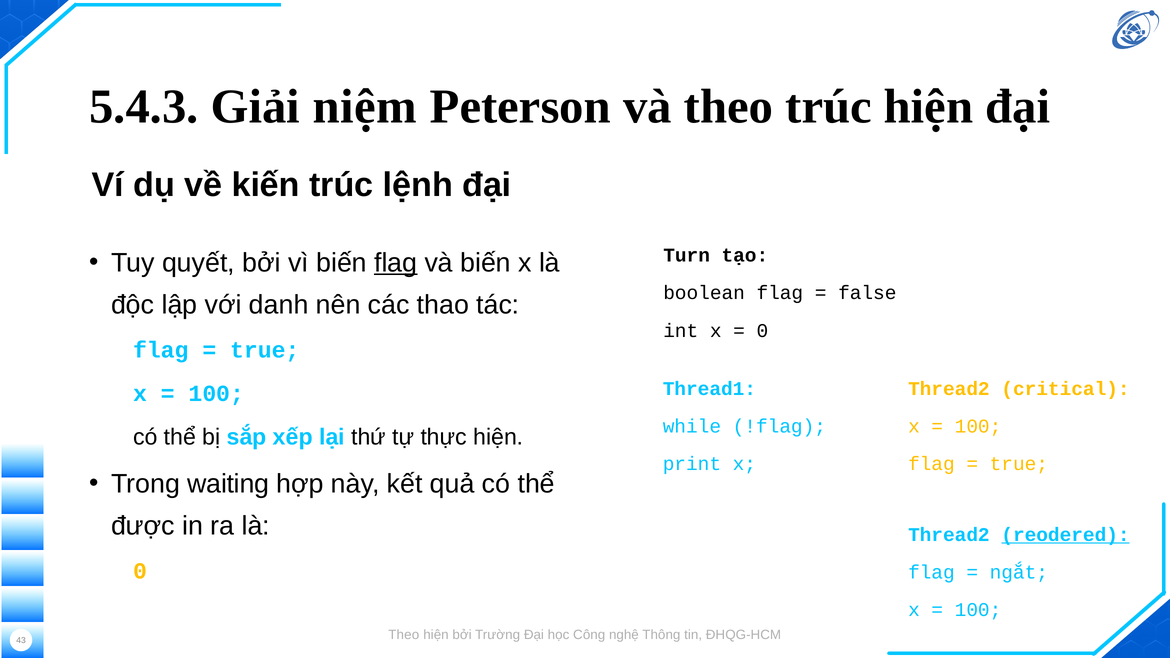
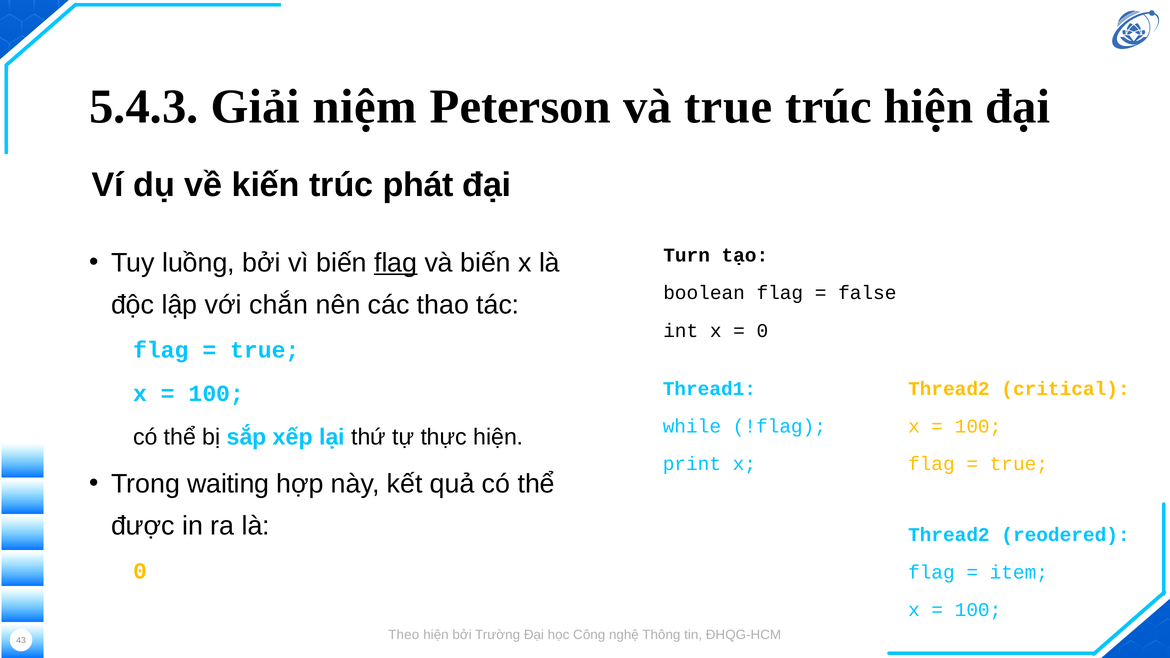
và theo: theo -> true
lệnh: lệnh -> phát
quyết: quyết -> luồng
danh: danh -> chắn
reodered underline: present -> none
ngắt: ngắt -> item
